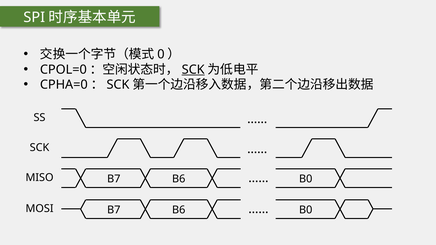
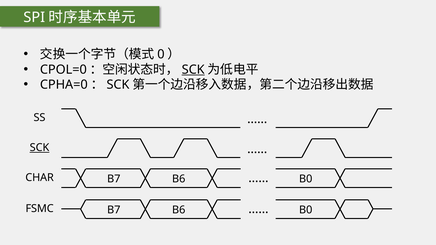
SCK at (40, 148) underline: none -> present
MISO: MISO -> CHAR
MOSI: MOSI -> FSMC
